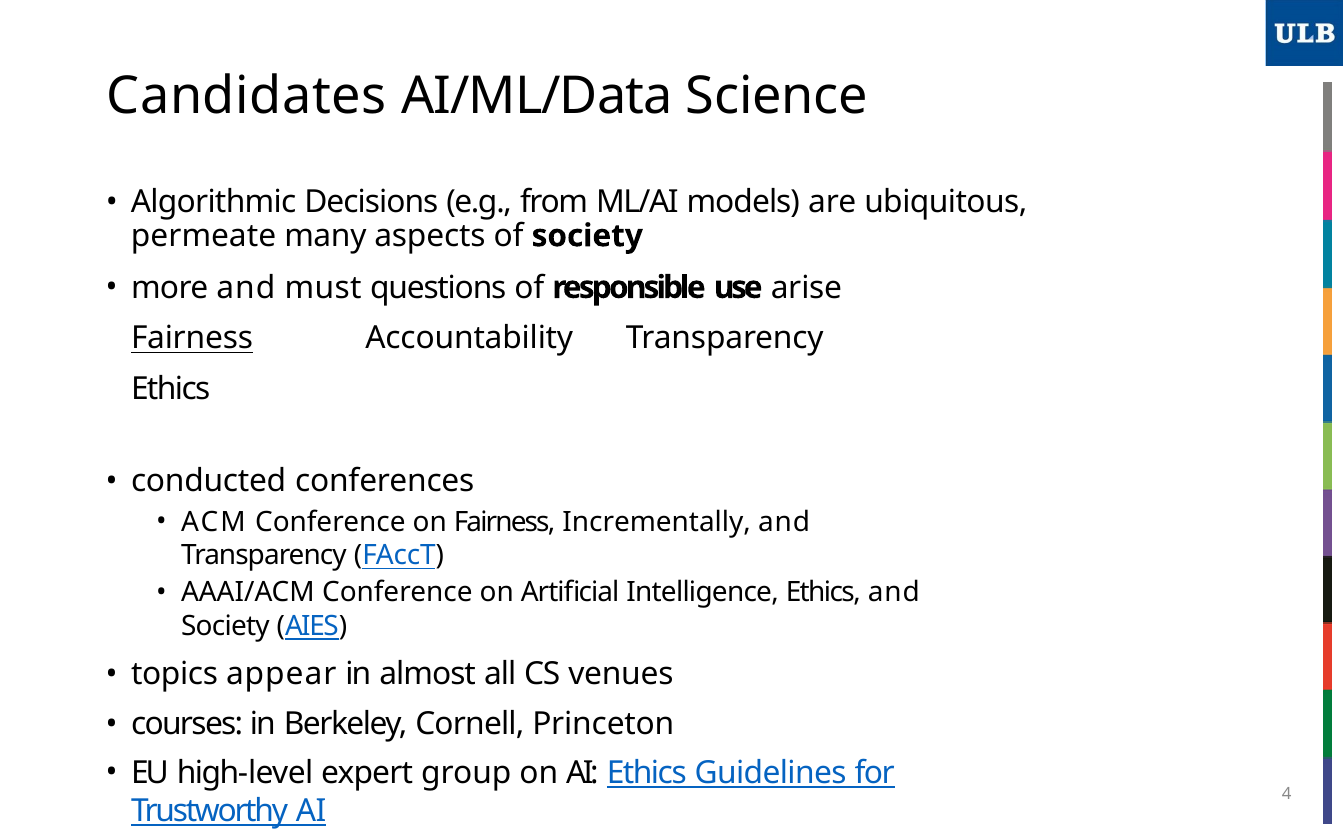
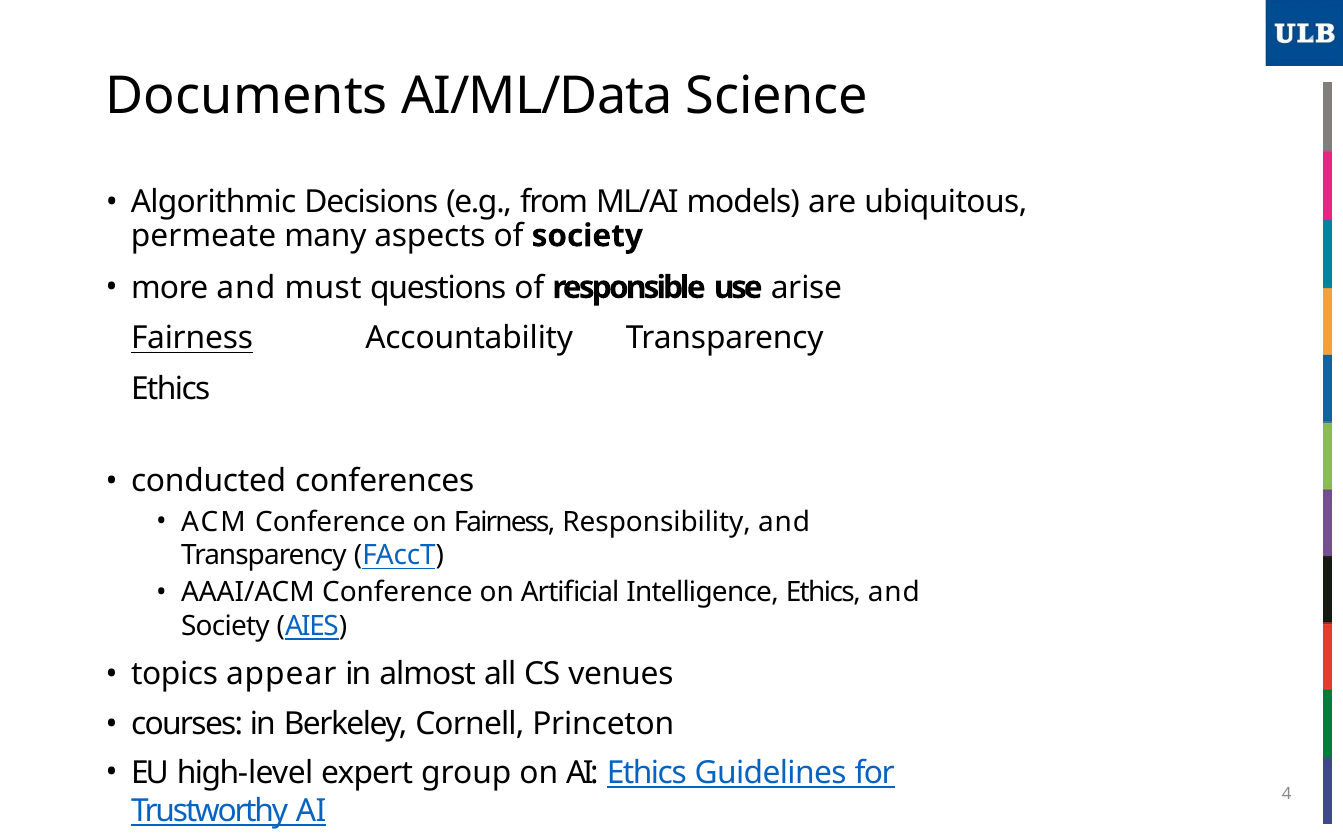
Candidates: Candidates -> Documents
Incrementally: Incrementally -> Responsibility
